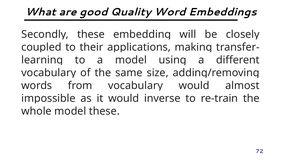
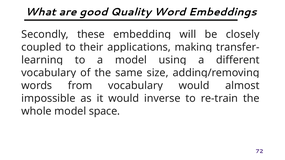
model these: these -> space
